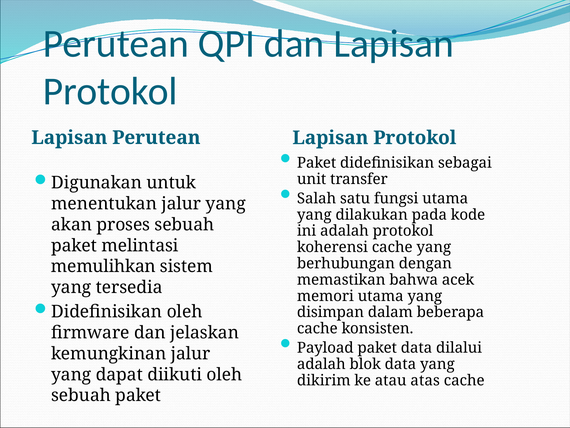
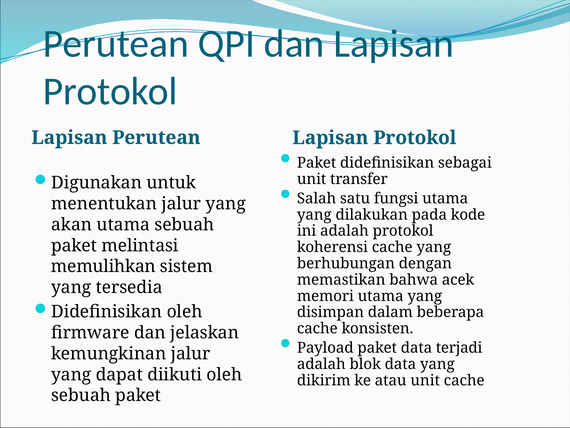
akan proses: proses -> utama
dilalui: dilalui -> terjadi
atau atas: atas -> unit
